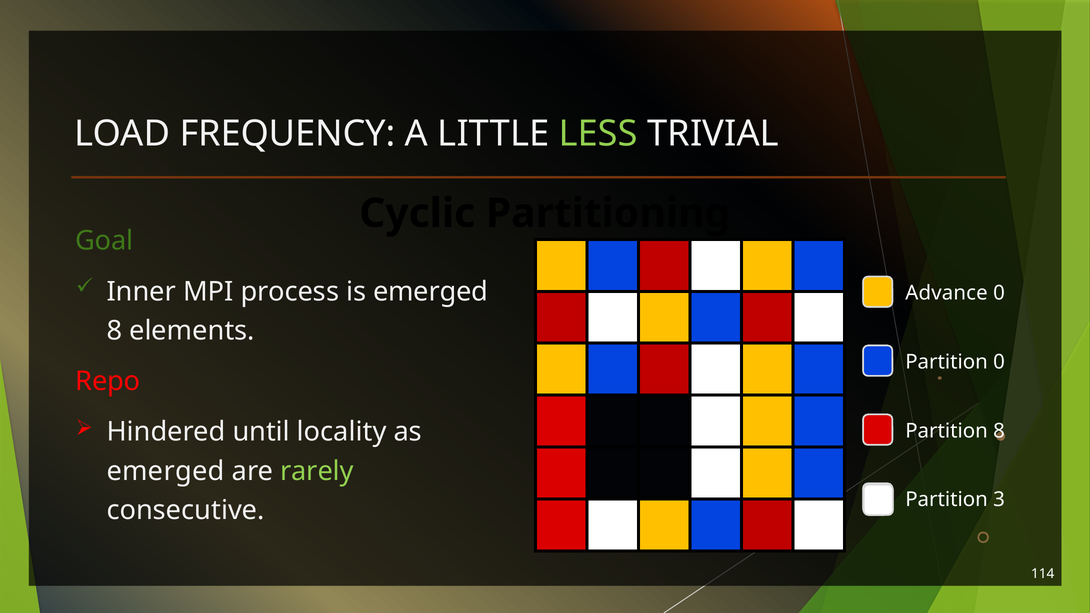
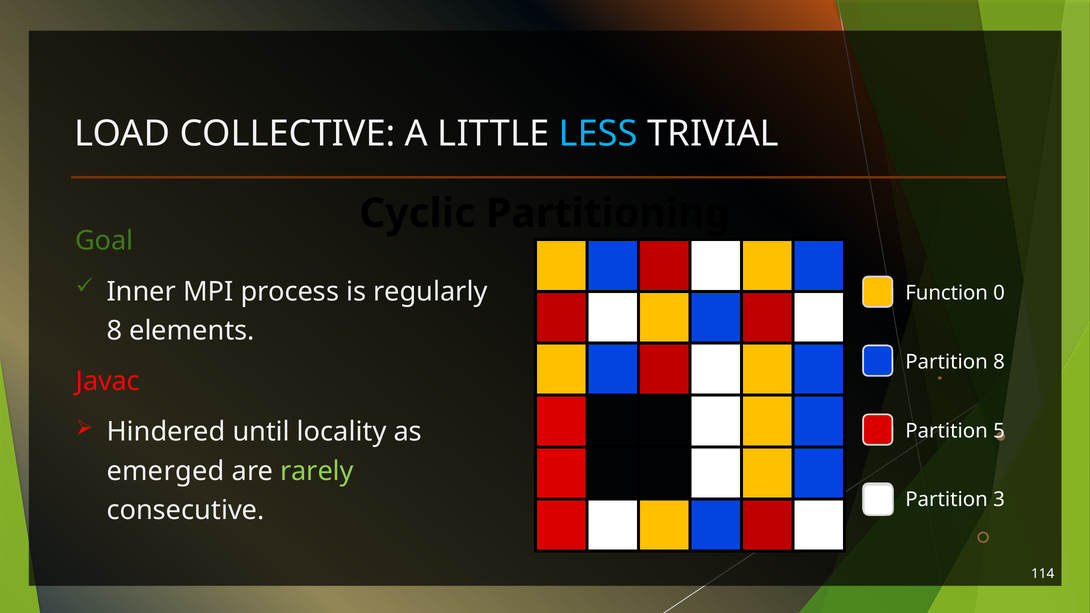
FREQUENCY: FREQUENCY -> COLLECTIVE
LESS colour: light green -> light blue
is emerged: emerged -> regularly
Advance: Advance -> Function
Partition 0: 0 -> 8
Repo: Repo -> Javac
Partition 8: 8 -> 5
